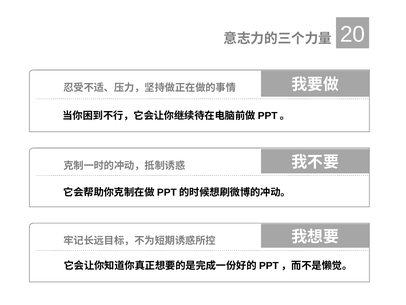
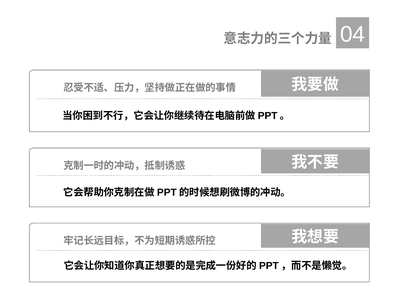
20: 20 -> 04
